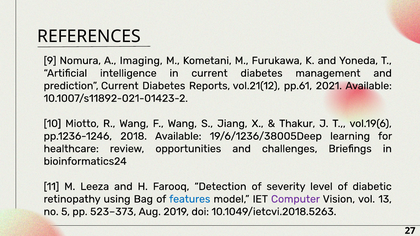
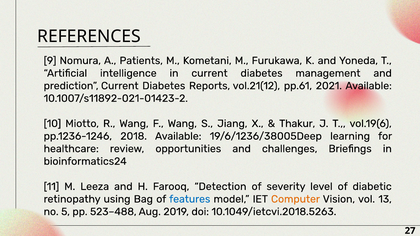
Imaging: Imaging -> Patients
Computer colour: purple -> orange
523–373: 523–373 -> 523–488
